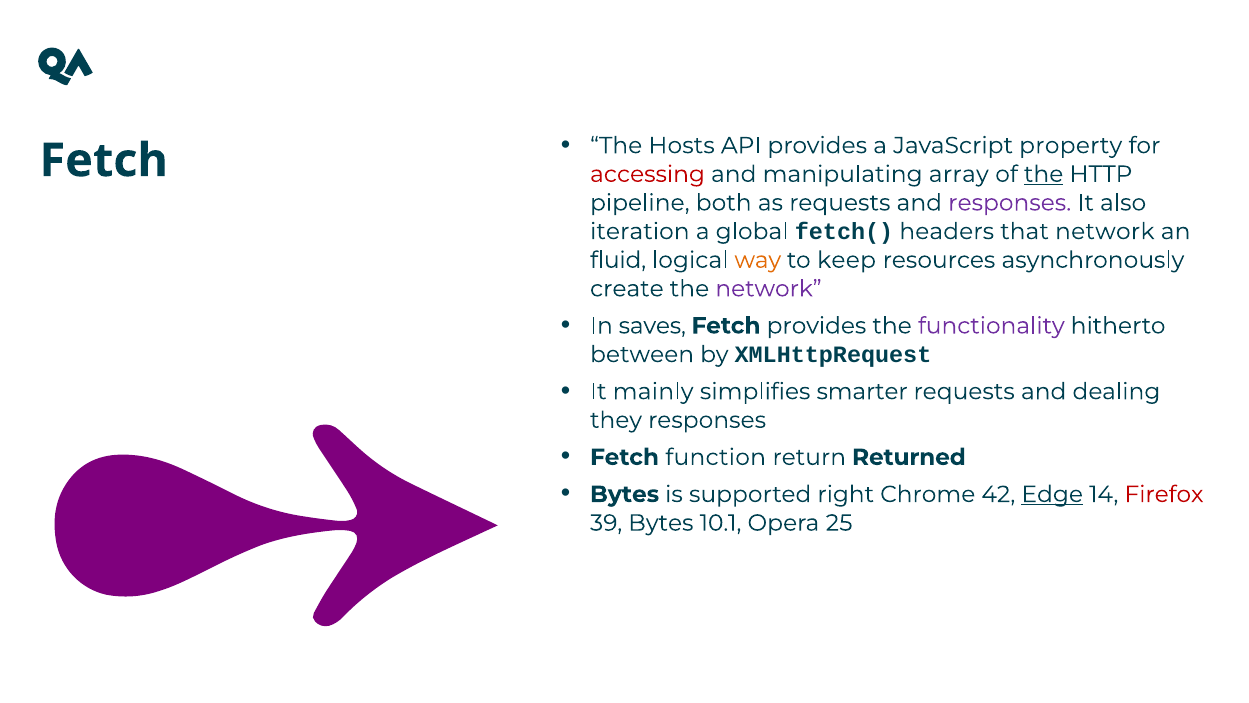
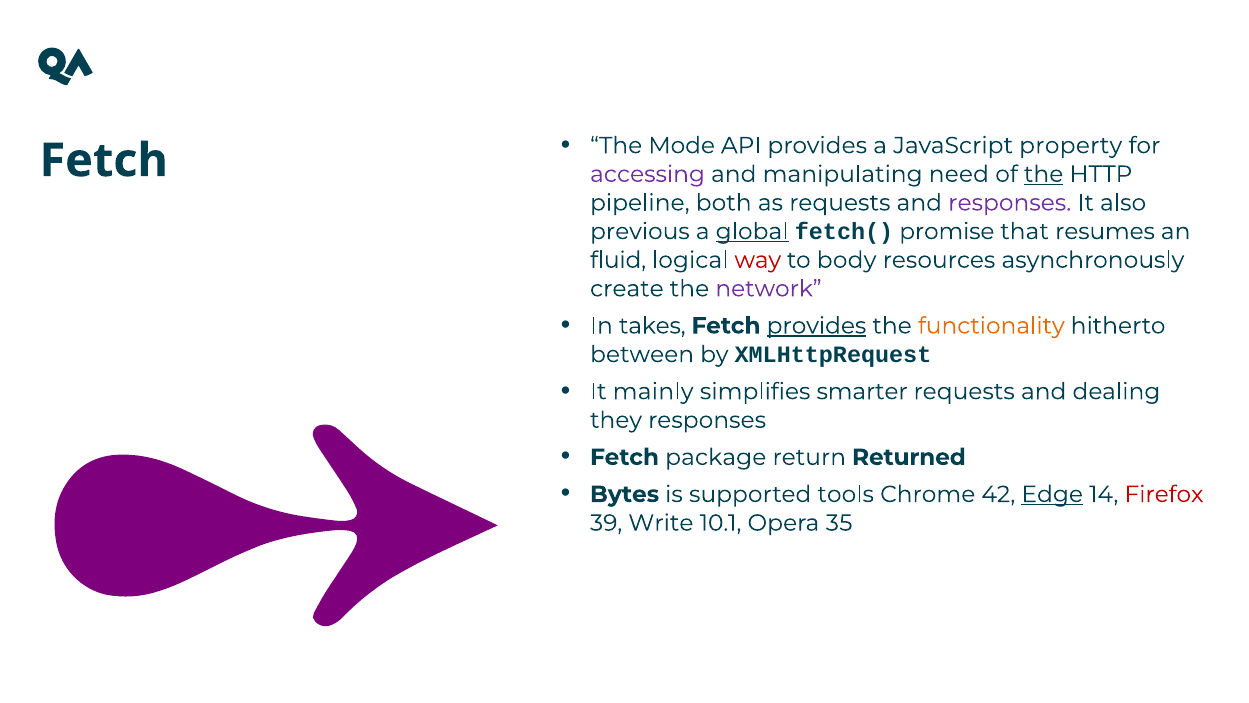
Hosts: Hosts -> Mode
accessing colour: red -> purple
array: array -> need
iteration: iteration -> previous
global underline: none -> present
headers: headers -> promise
that network: network -> resumes
way colour: orange -> red
keep: keep -> body
saves: saves -> takes
provides at (816, 326) underline: none -> present
functionality colour: purple -> orange
function: function -> package
right: right -> tools
39 Bytes: Bytes -> Write
25: 25 -> 35
